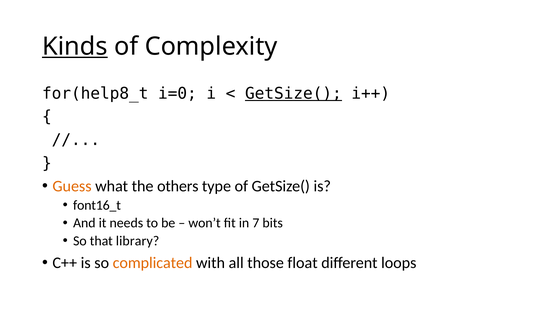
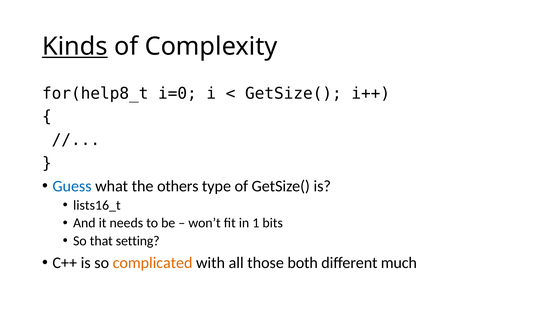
GetSize( at (294, 93) underline: present -> none
Guess colour: orange -> blue
font16_t: font16_t -> lists16_t
7: 7 -> 1
library: library -> setting
float: float -> both
loops: loops -> much
